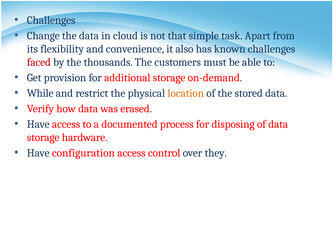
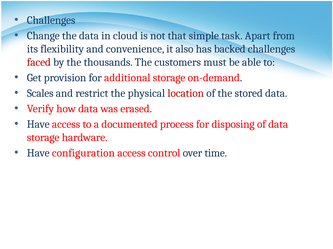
known: known -> backed
While: While -> Scales
location colour: orange -> red
they: they -> time
